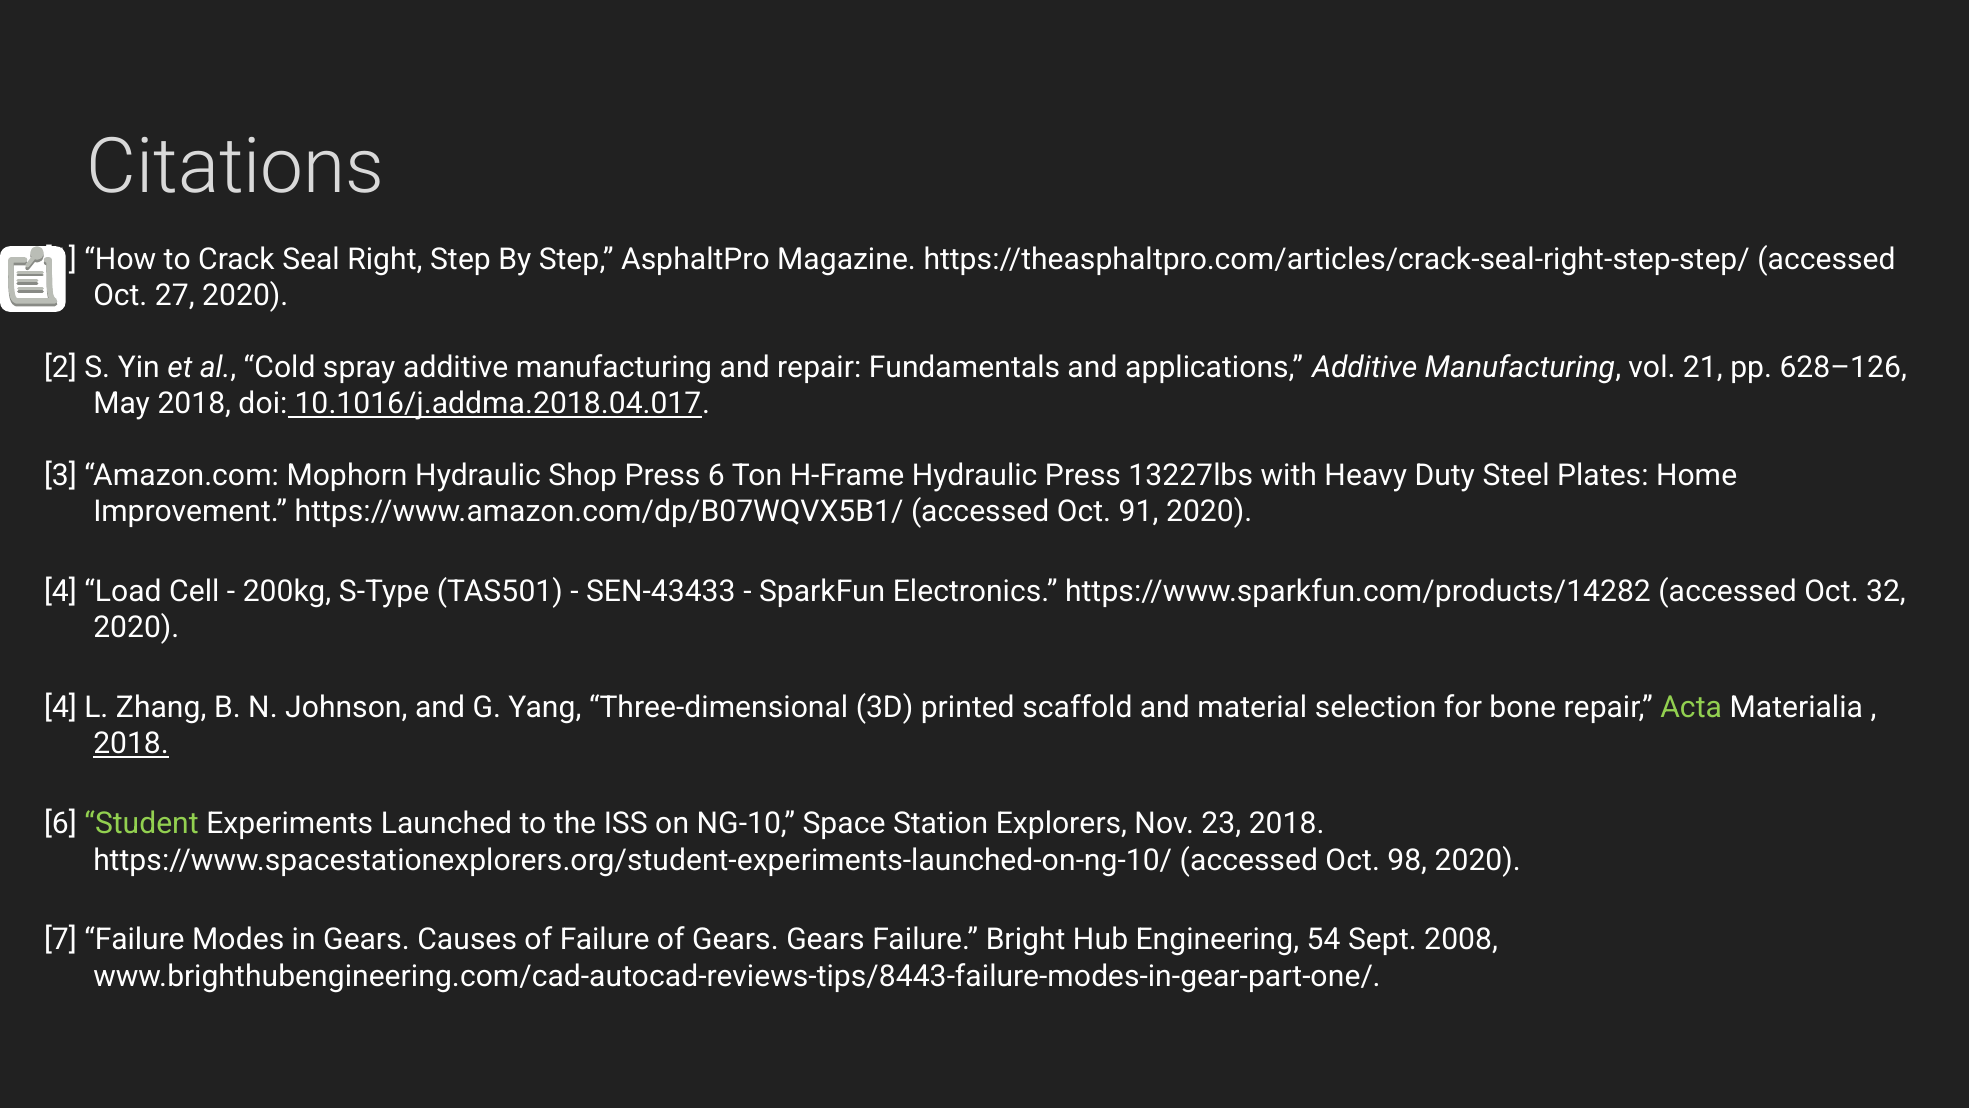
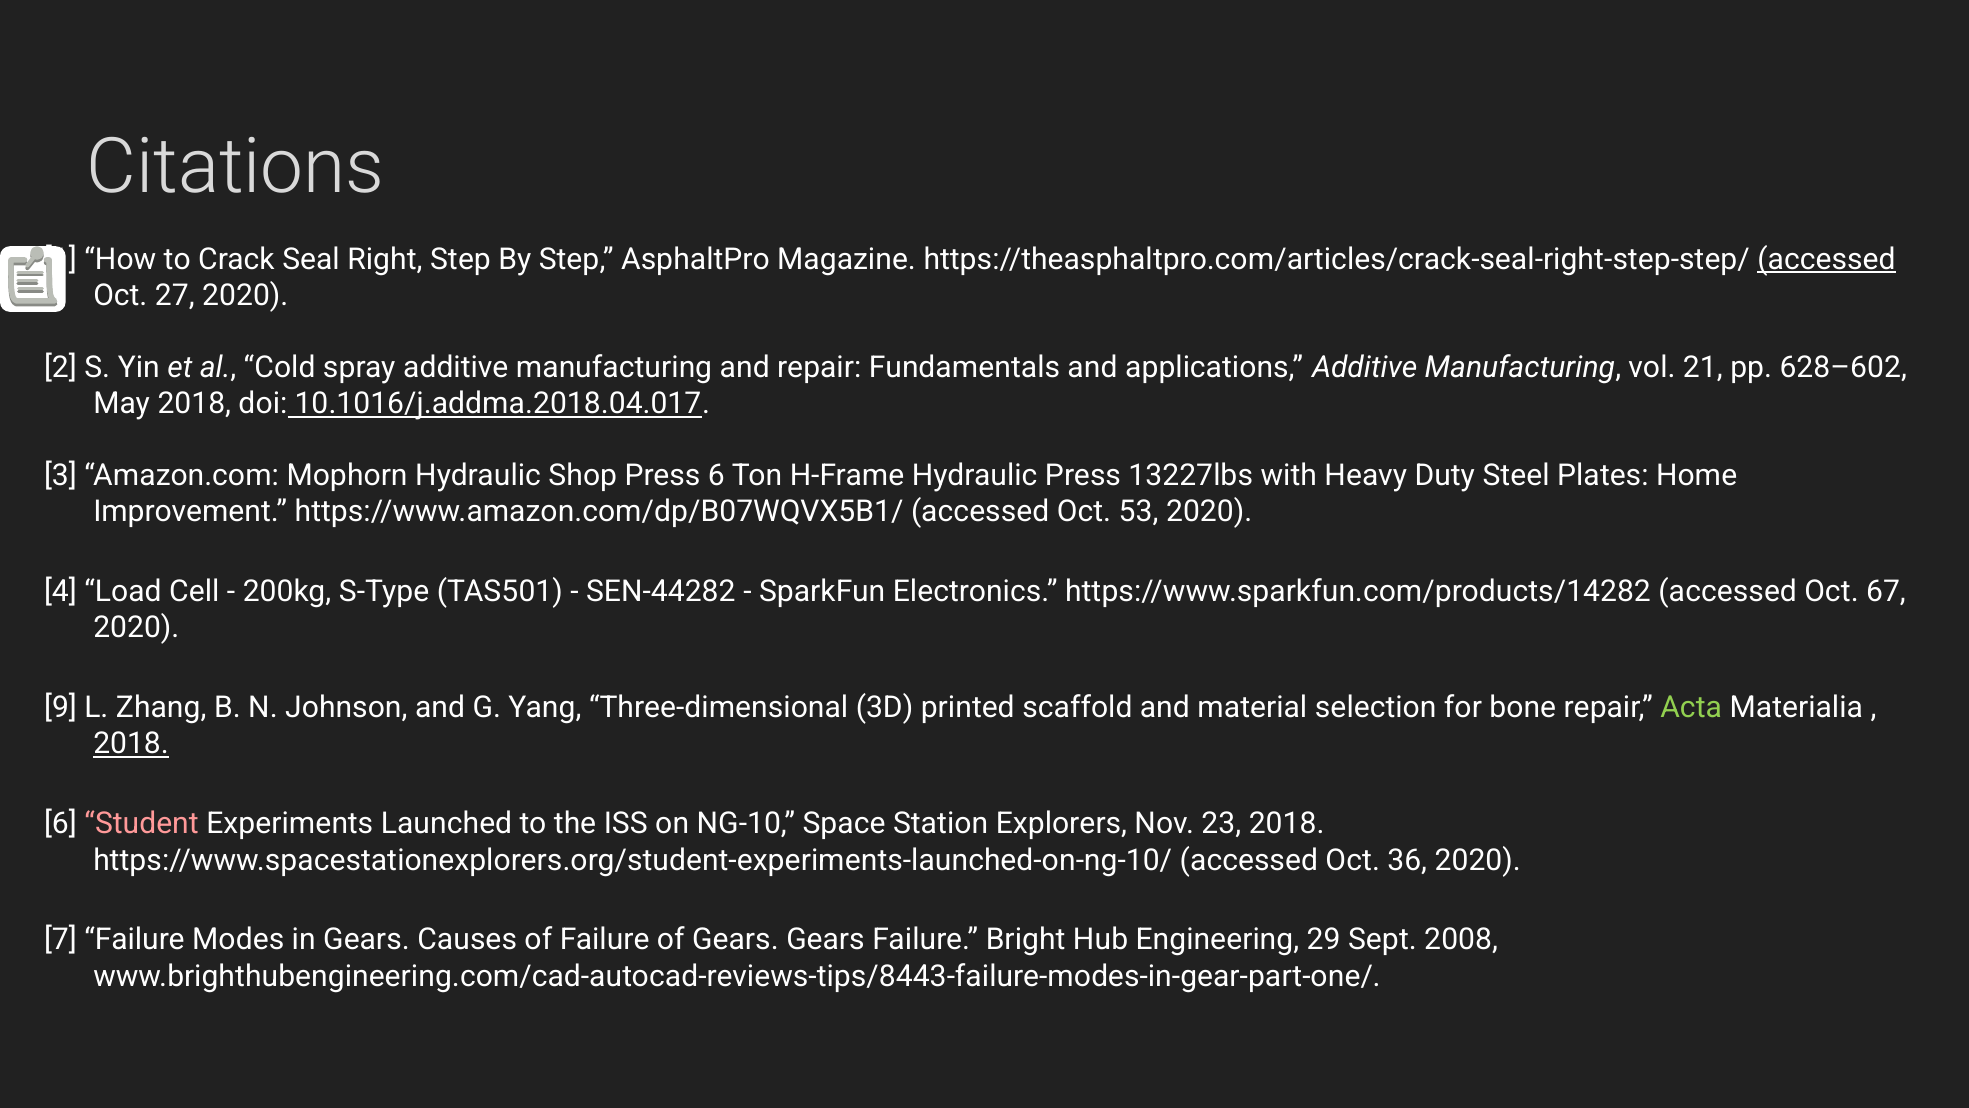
accessed at (1826, 259) underline: none -> present
628–126: 628–126 -> 628–602
91: 91 -> 53
SEN-43433: SEN-43433 -> SEN-44282
32: 32 -> 67
4 at (60, 708): 4 -> 9
Student colour: light green -> pink
98: 98 -> 36
54: 54 -> 29
